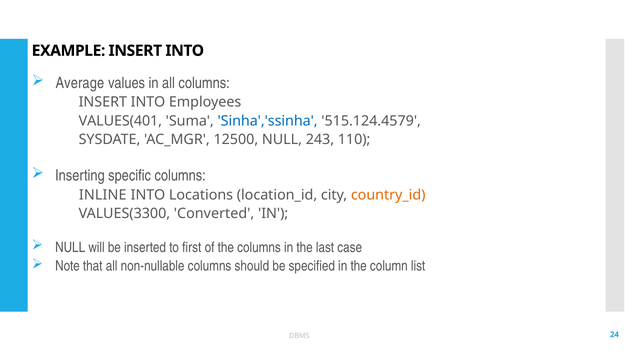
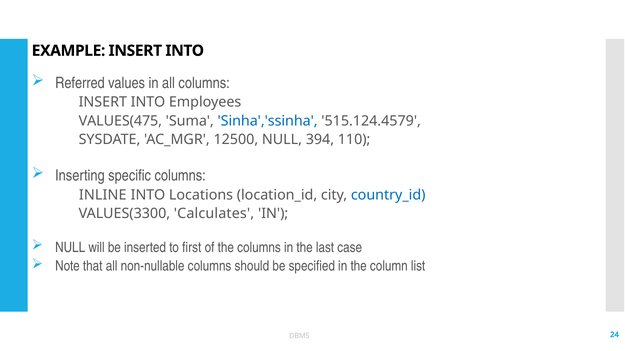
Average: Average -> Referred
VALUES(401: VALUES(401 -> VALUES(475
243: 243 -> 394
country_id colour: orange -> blue
Converted: Converted -> Calculates
